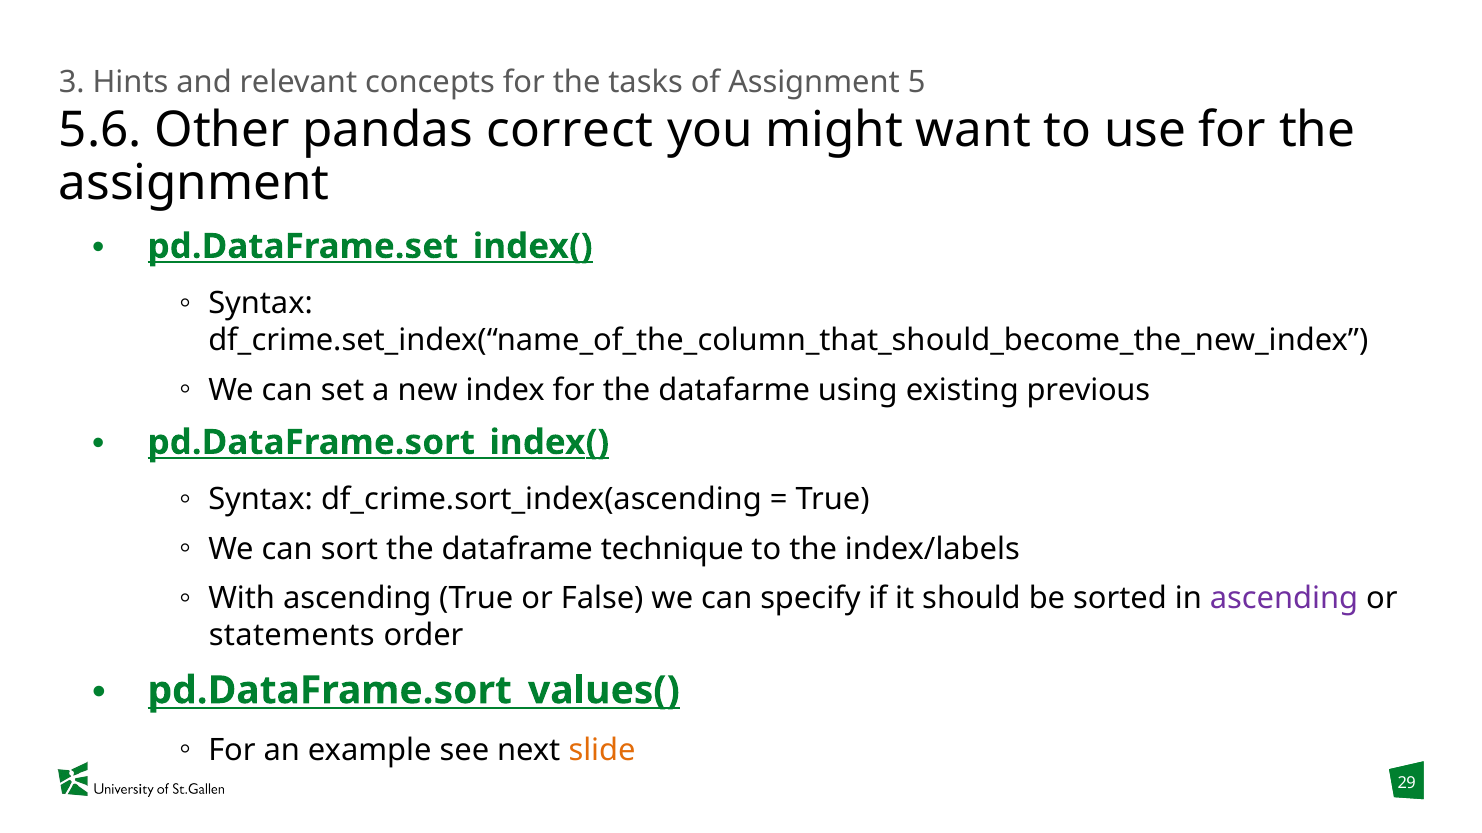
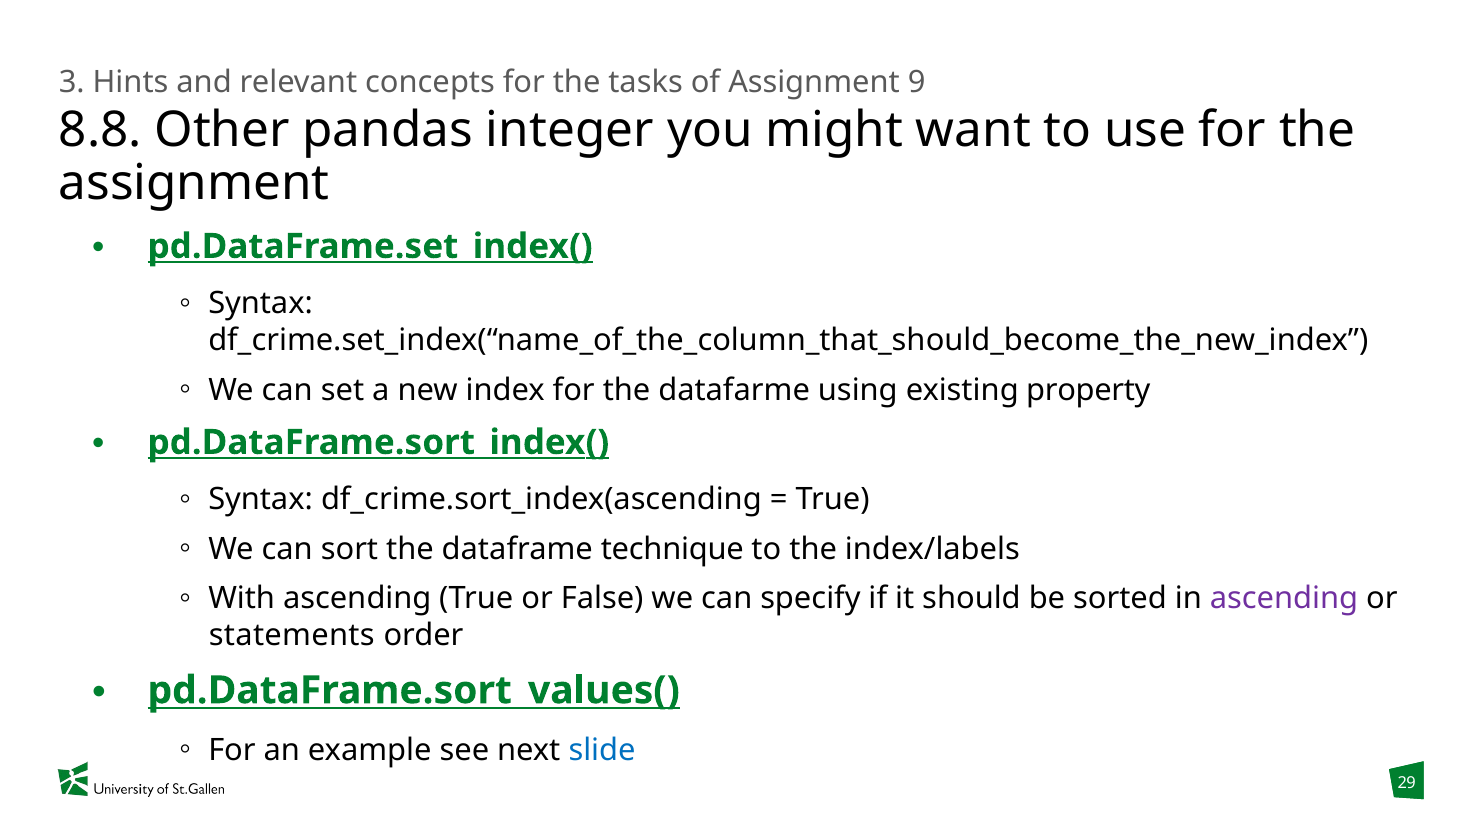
5: 5 -> 9
5.6: 5.6 -> 8.8
correct: correct -> integer
previous: previous -> property
slide colour: orange -> blue
